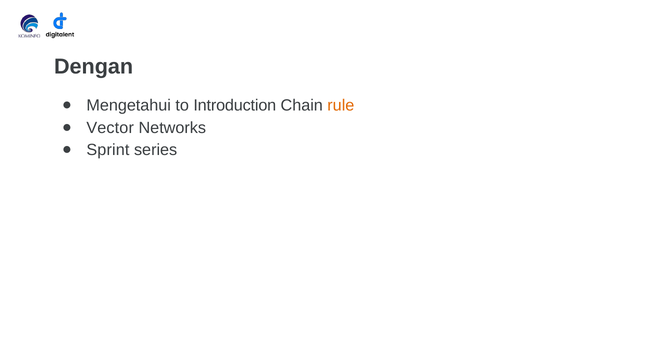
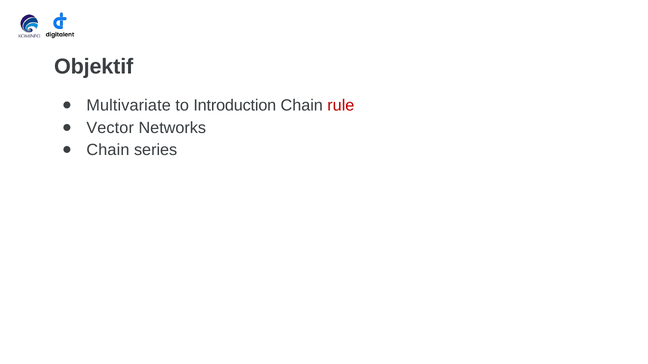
Dengan: Dengan -> Objektif
Mengetahui: Mengetahui -> Multivariate
rule colour: orange -> red
Sprint at (108, 150): Sprint -> Chain
